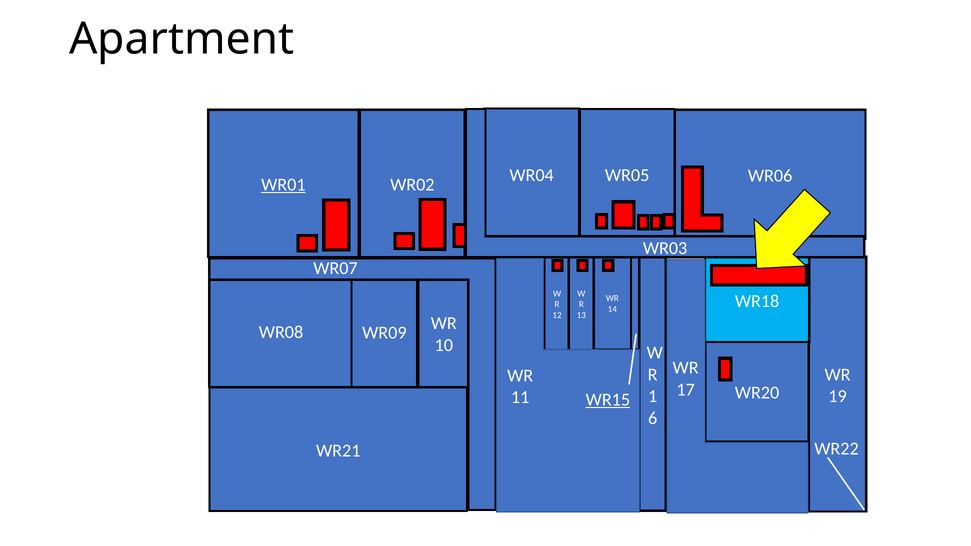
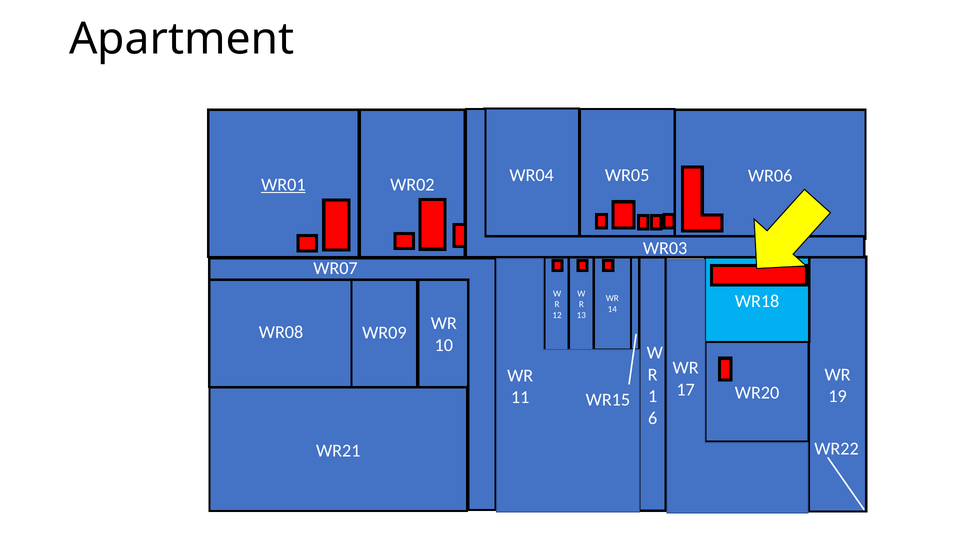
WR15 underline: present -> none
